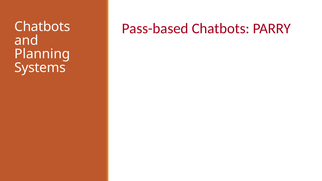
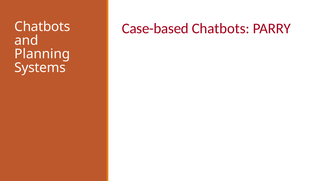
Pass-based: Pass-based -> Case-based
